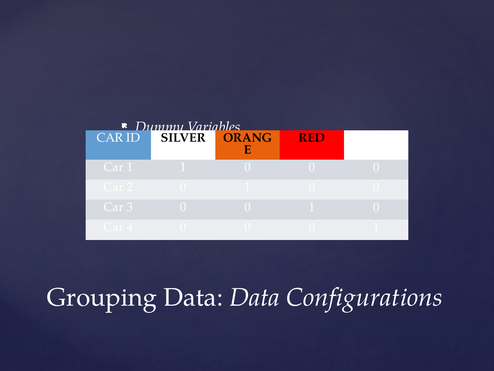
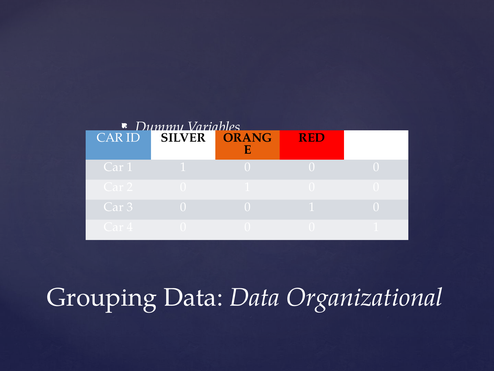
Configurations: Configurations -> Organizational
